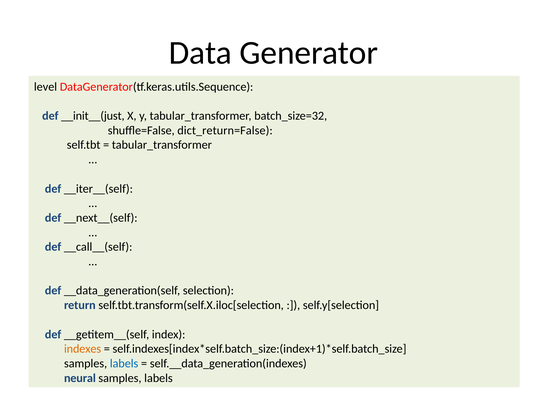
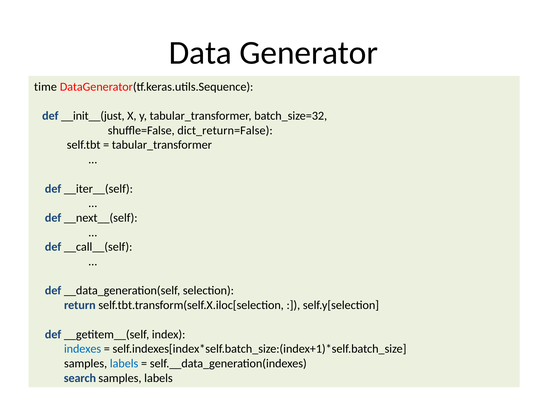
level: level -> time
indexes colour: orange -> blue
neural: neural -> search
